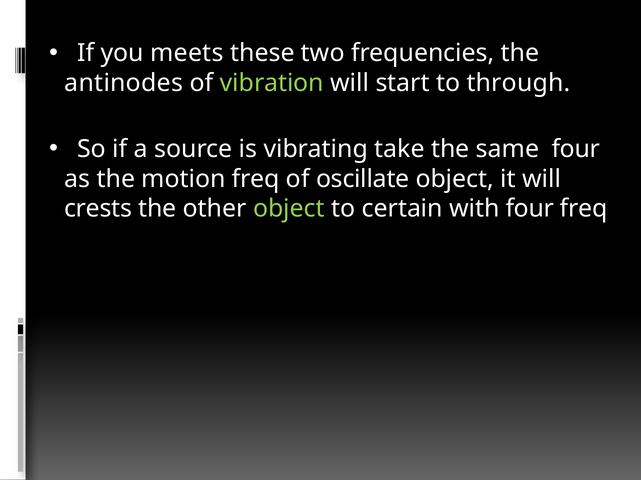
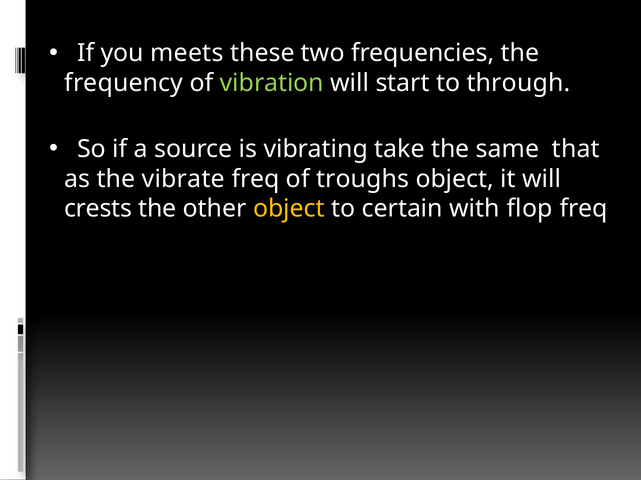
antinodes: antinodes -> frequency
same four: four -> that
motion: motion -> vibrate
oscillate: oscillate -> troughs
object at (289, 209) colour: light green -> yellow
with four: four -> flop
